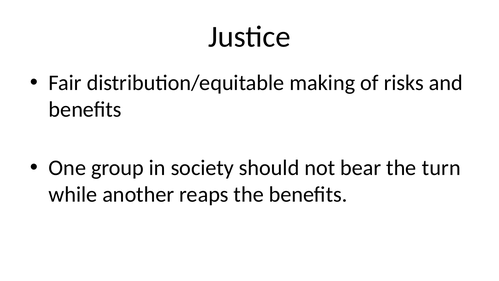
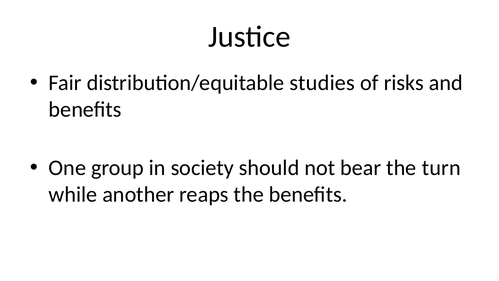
making: making -> studies
